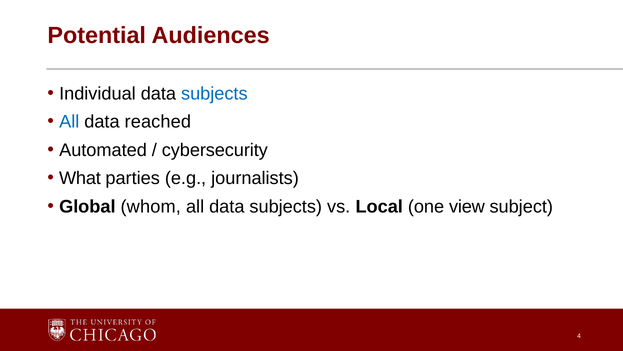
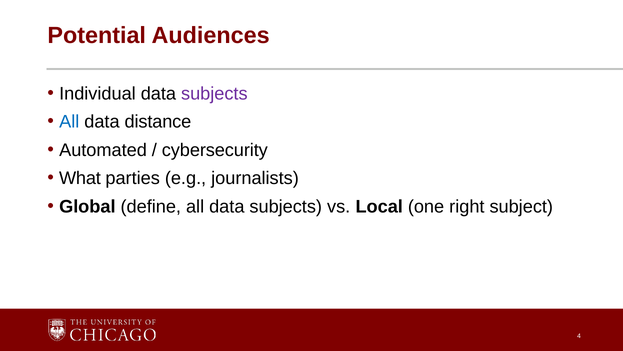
subjects at (214, 93) colour: blue -> purple
reached: reached -> distance
whom: whom -> define
view: view -> right
